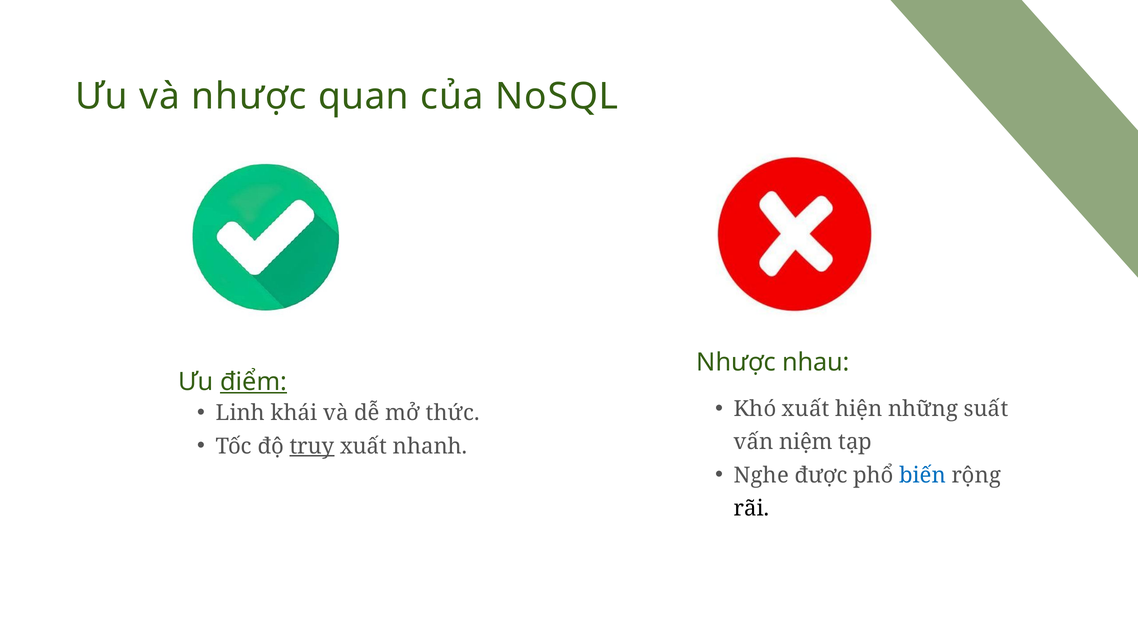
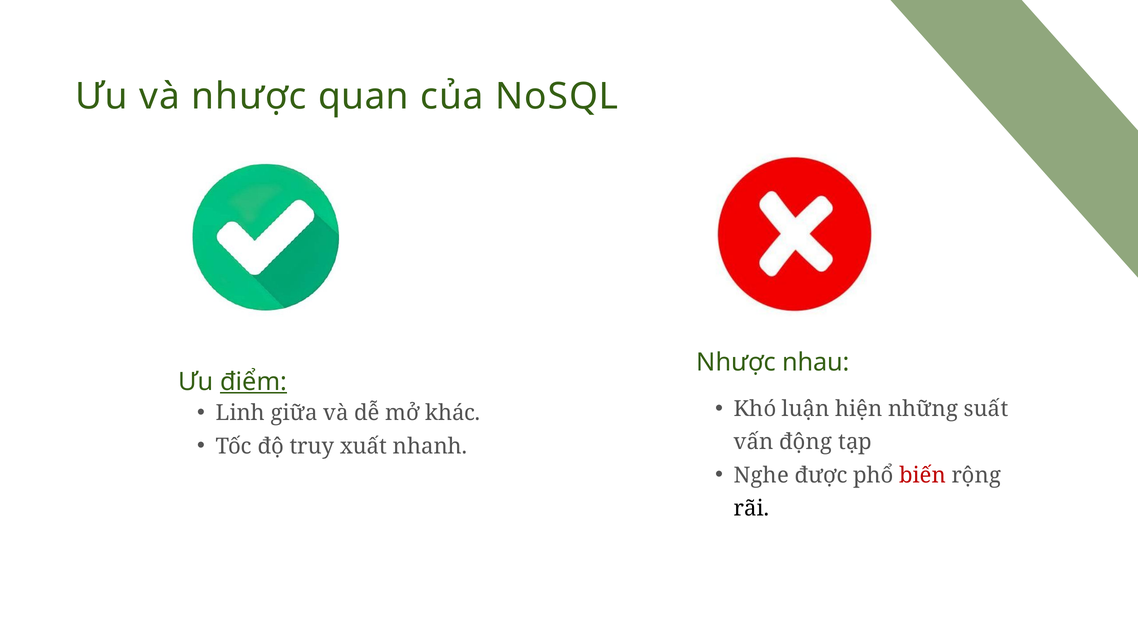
Khó xuất: xuất -> luận
khái: khái -> giữa
thức: thức -> khác
truy underline: present -> none
niệm: niệm -> động
biến colour: blue -> red
